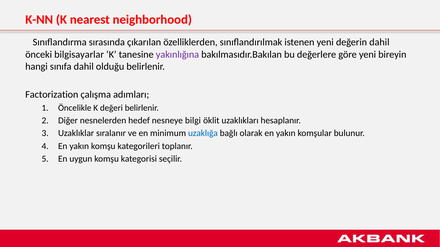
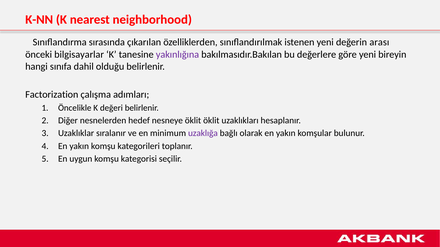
değerin dahil: dahil -> arası
nesneye bilgi: bilgi -> öklit
uzaklığa colour: blue -> purple
